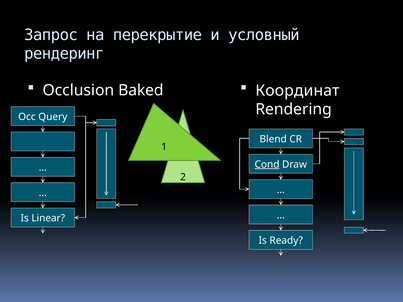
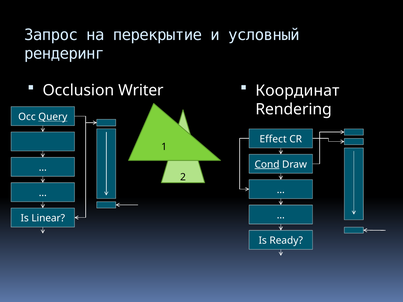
Baked: Baked -> Writer
Query underline: none -> present
Blend: Blend -> Effect
